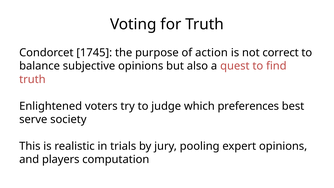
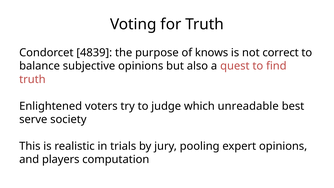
1745: 1745 -> 4839
action: action -> knows
preferences: preferences -> unreadable
